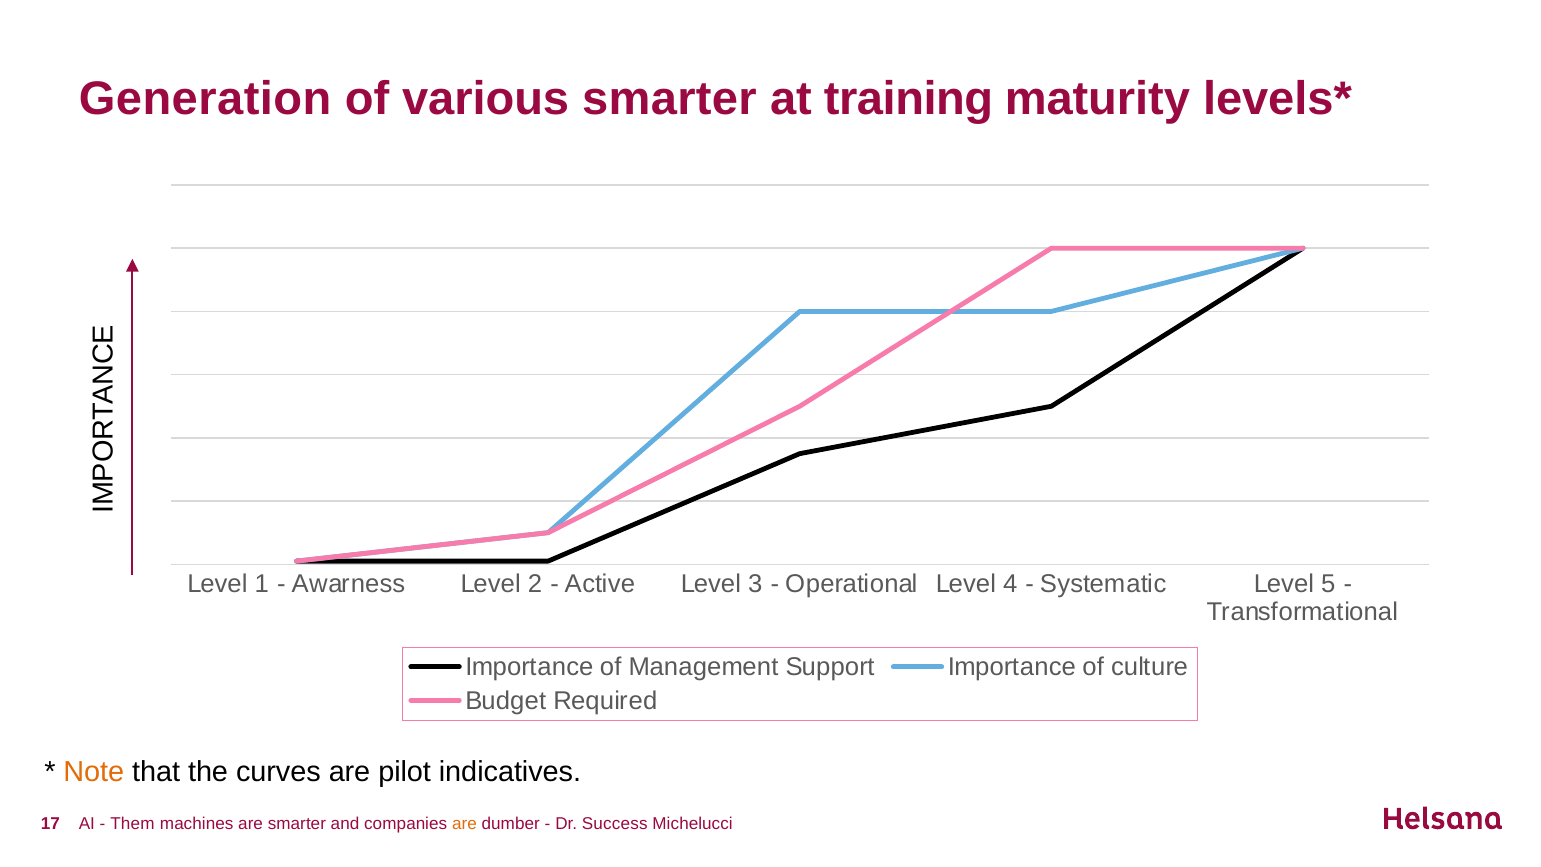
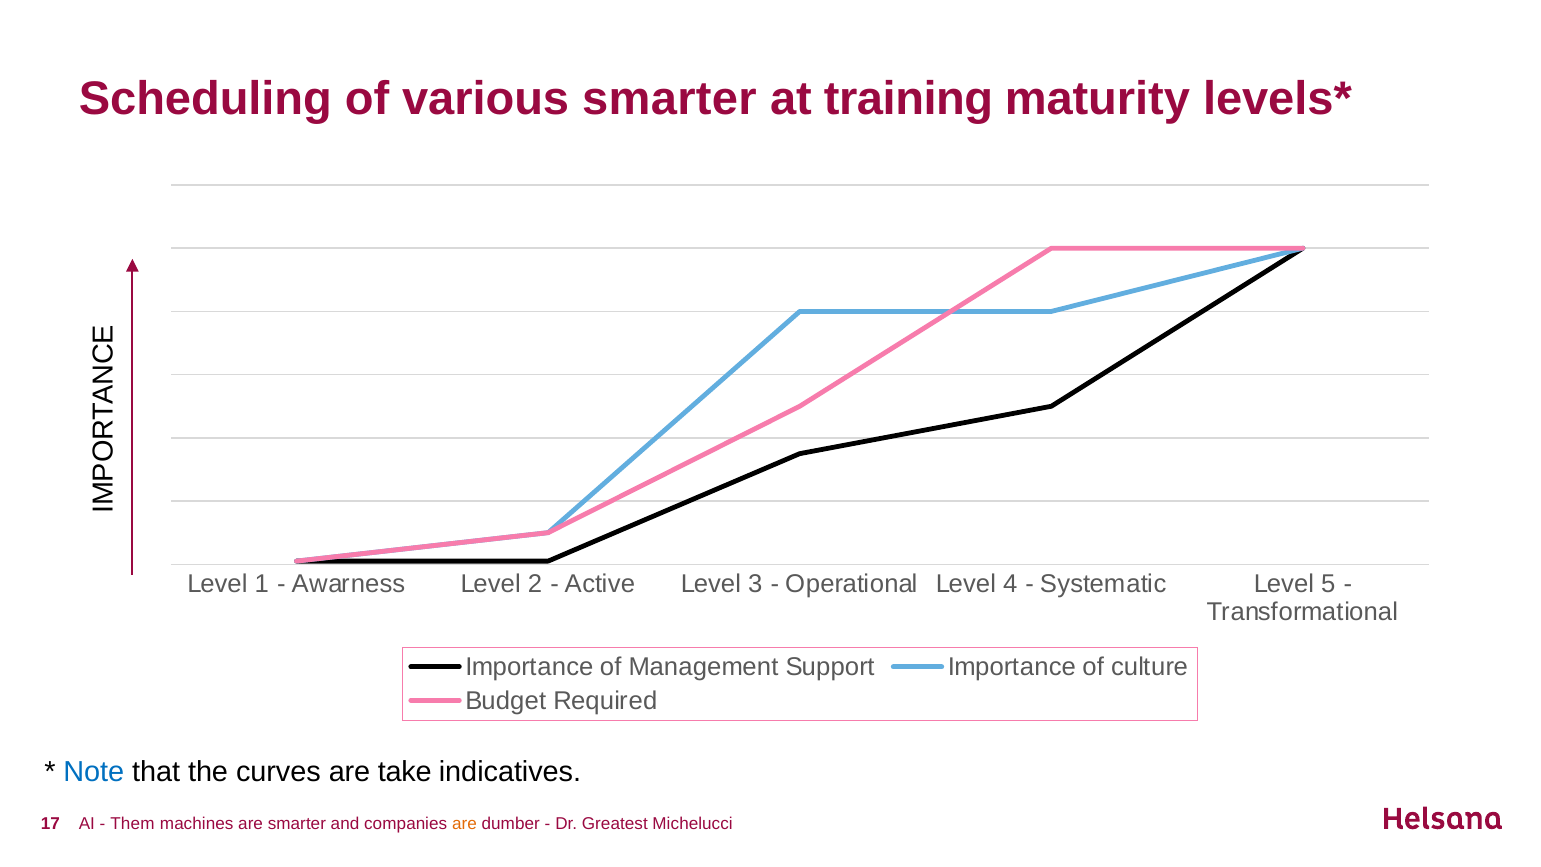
Generation: Generation -> Scheduling
Note colour: orange -> blue
pilot: pilot -> take
Success: Success -> Greatest
